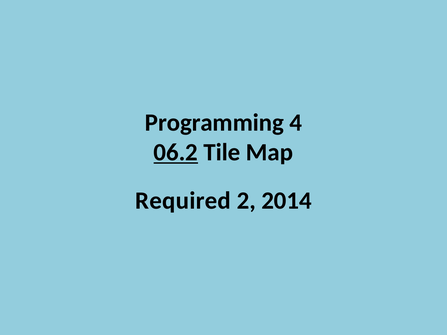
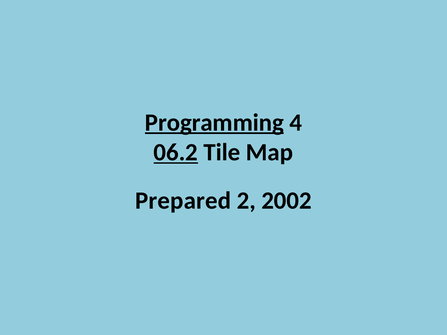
Programming underline: none -> present
Required: Required -> Prepared
2014: 2014 -> 2002
